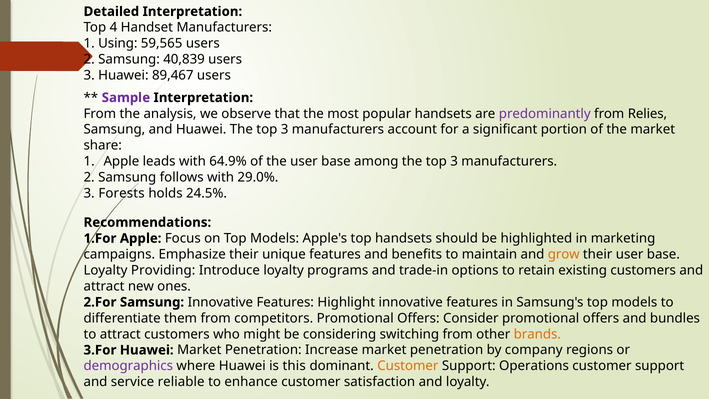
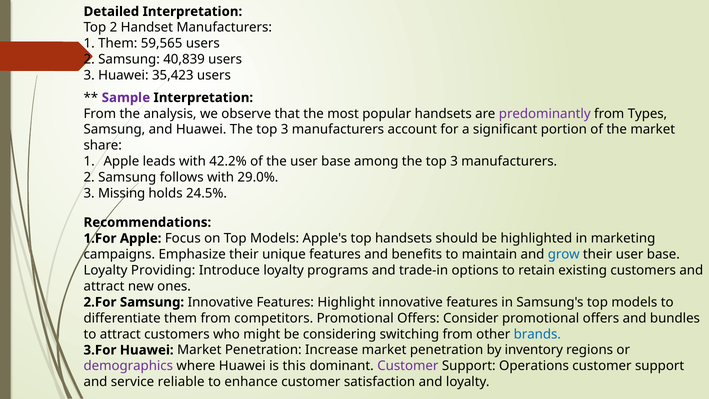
Top 4: 4 -> 2
1 Using: Using -> Them
89,467: 89,467 -> 35,423
Relies: Relies -> Types
64.9%: 64.9% -> 42.2%
Forests: Forests -> Missing
grow colour: orange -> blue
brands colour: orange -> blue
company: company -> inventory
Customer at (408, 366) colour: orange -> purple
